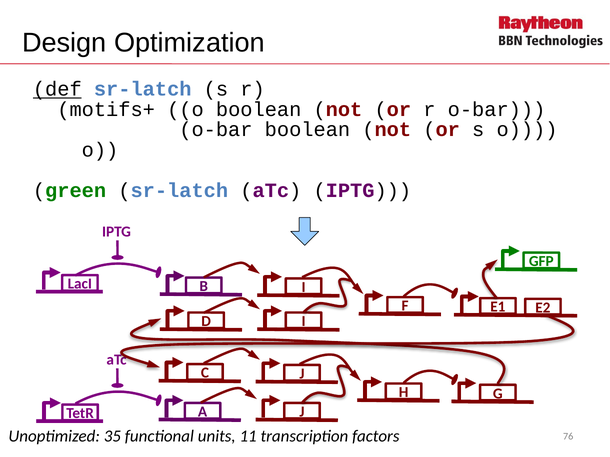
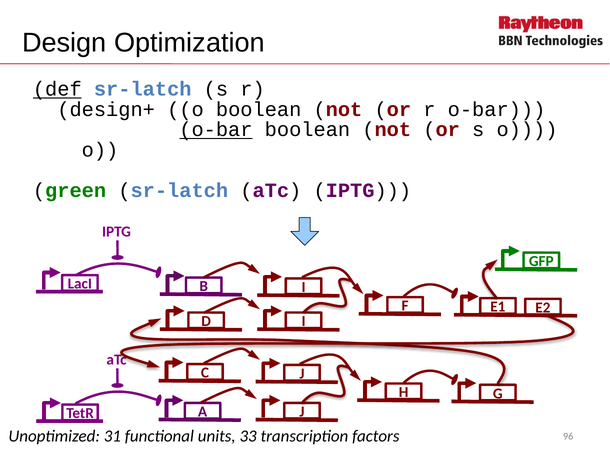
motifs+: motifs+ -> design+
o-bar at (216, 130) underline: none -> present
35: 35 -> 31
11: 11 -> 33
76: 76 -> 96
